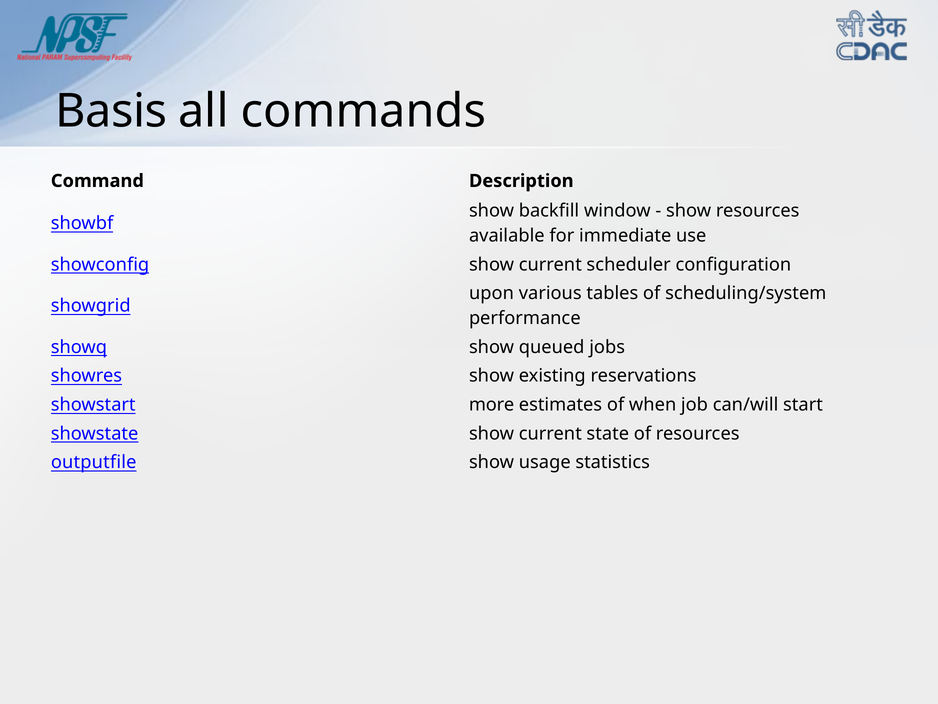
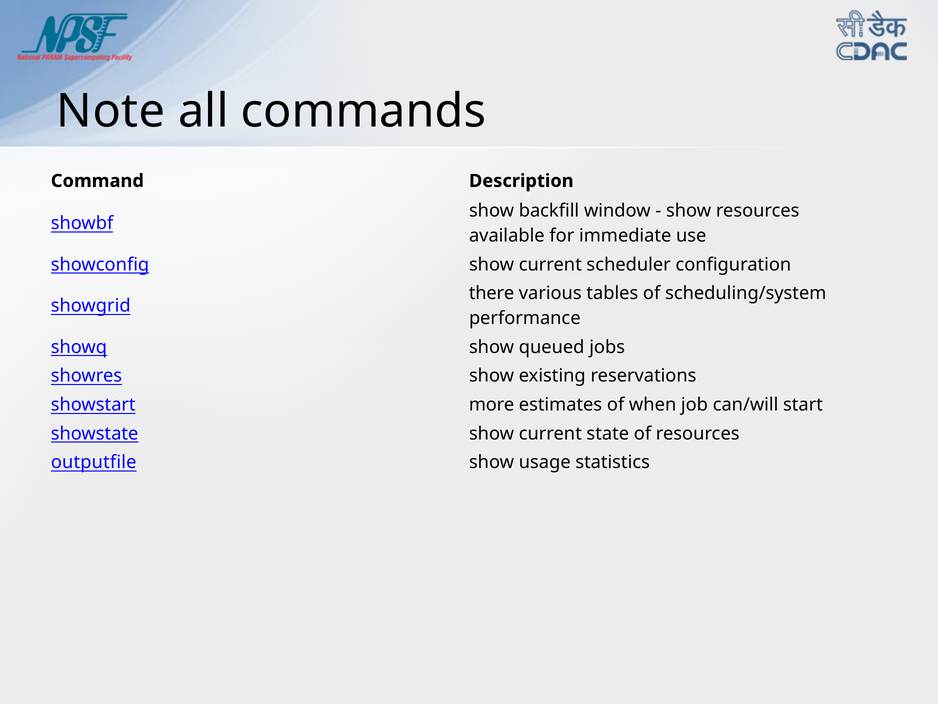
Basis: Basis -> Note
upon: upon -> there
